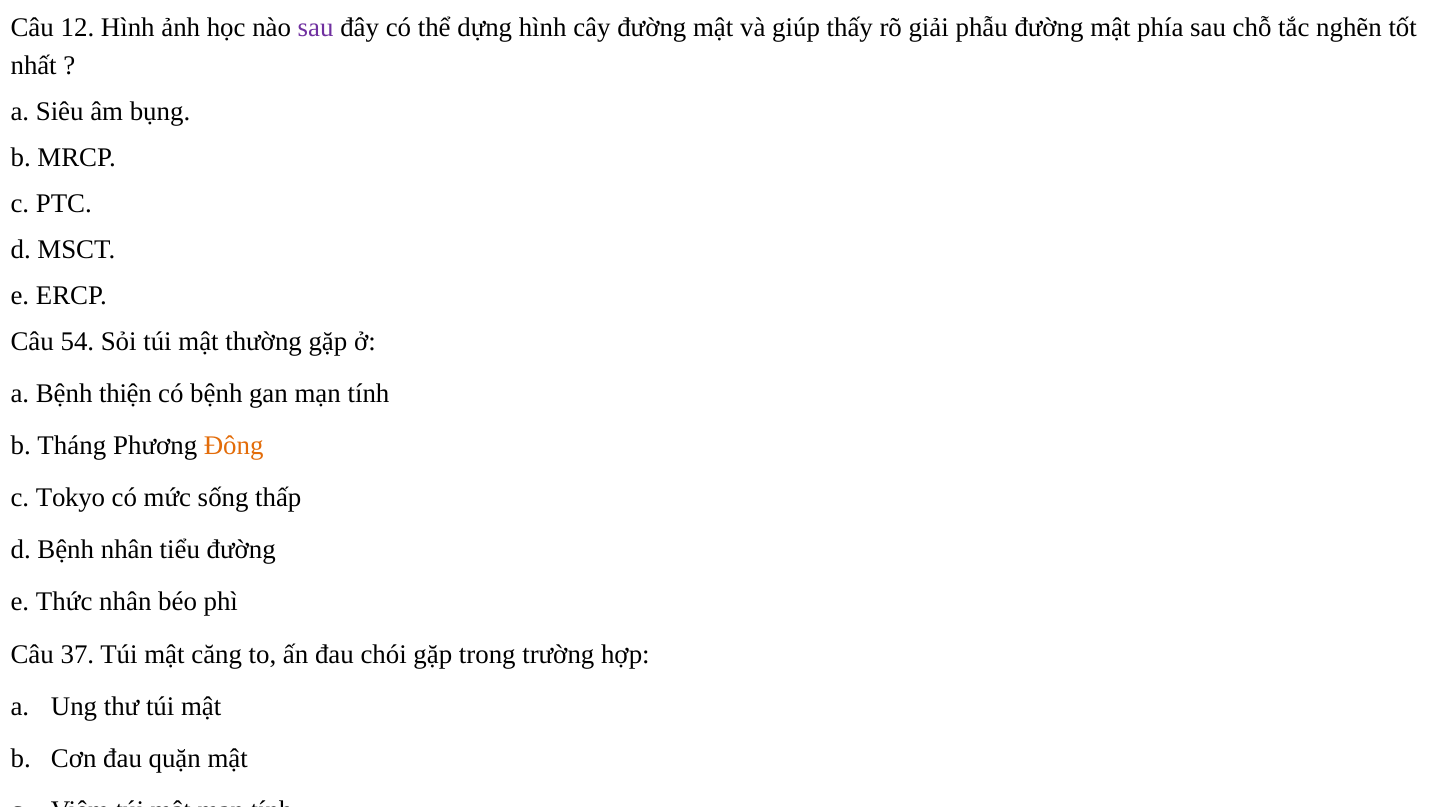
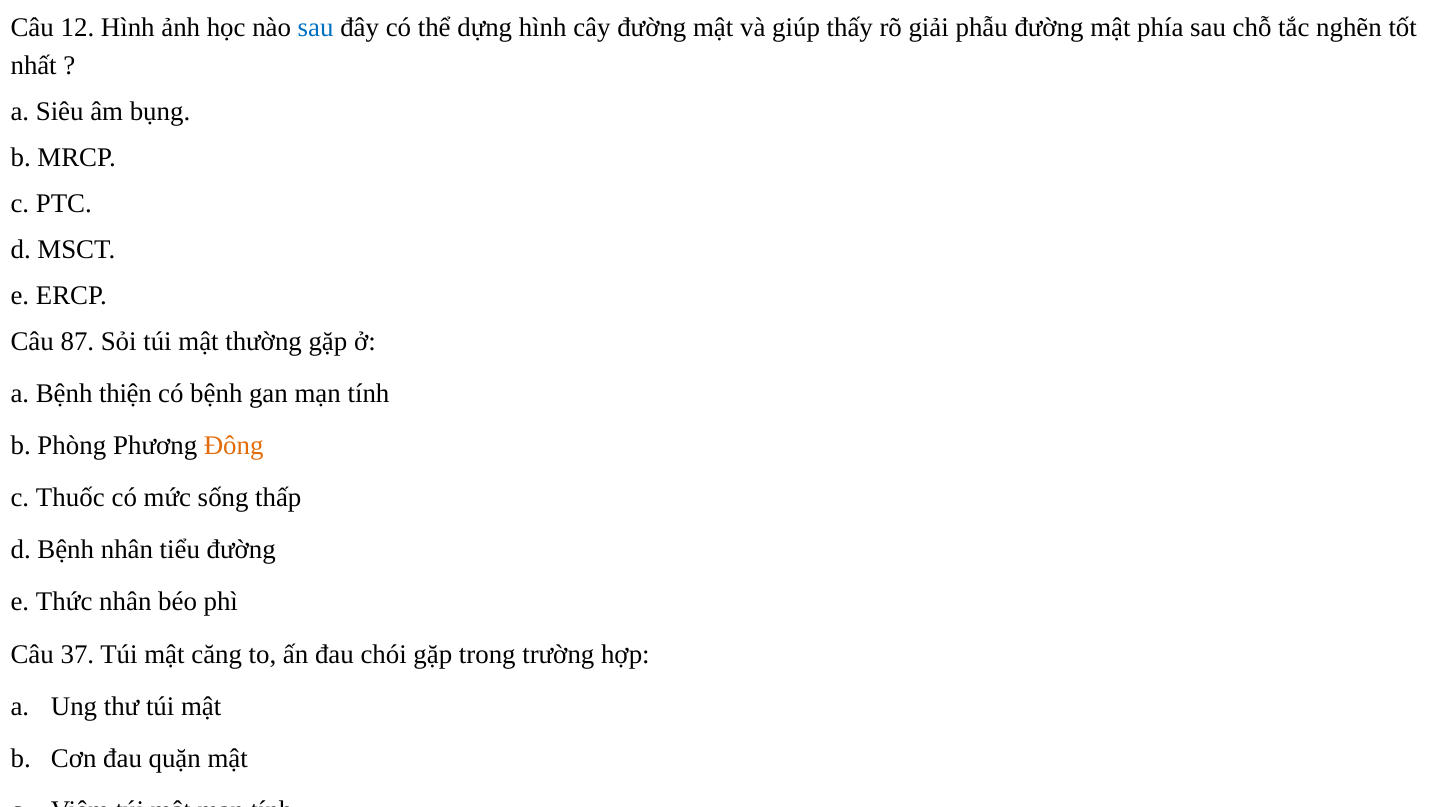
sau at (316, 28) colour: purple -> blue
54: 54 -> 87
Tháng: Tháng -> Phòng
Tokyo: Tokyo -> Thuốc
